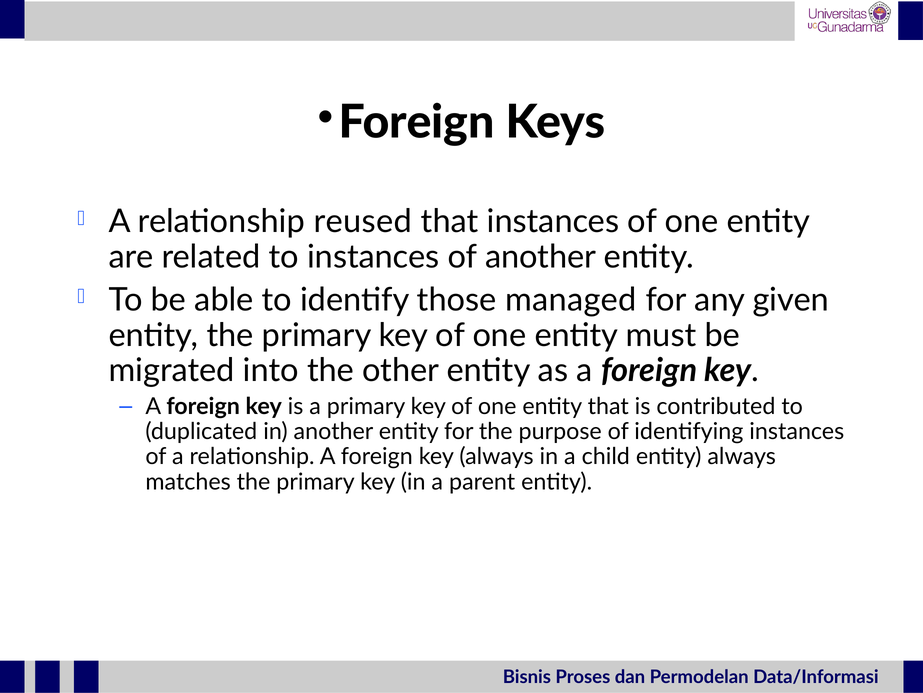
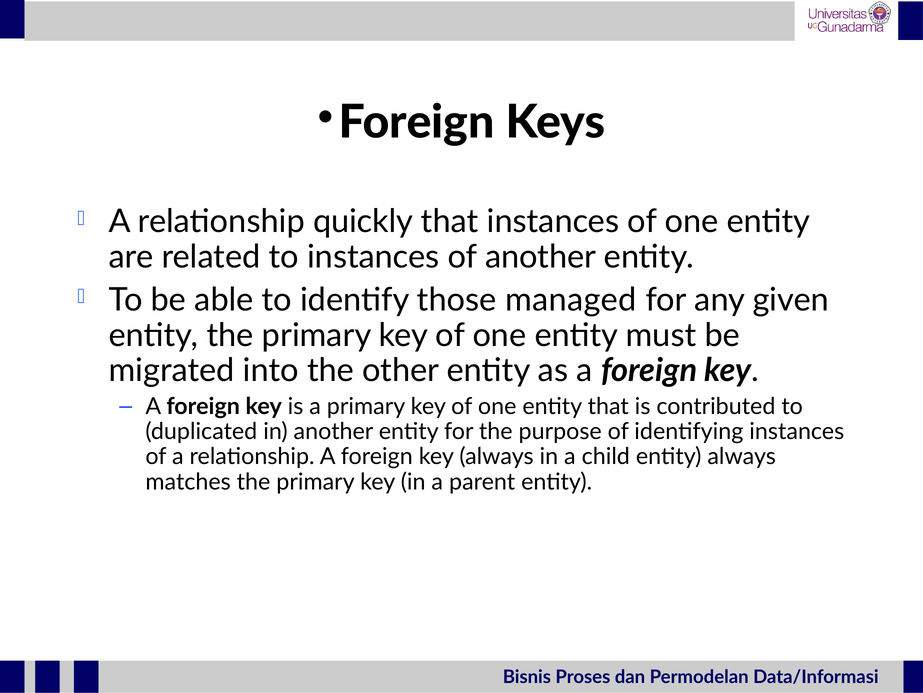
reused: reused -> quickly
